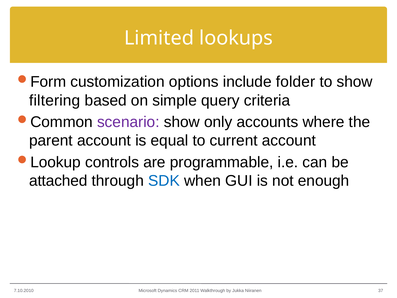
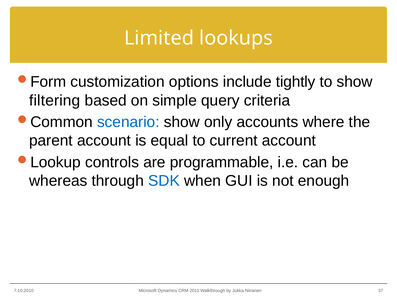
folder: folder -> tightly
scenario colour: purple -> blue
attached: attached -> whereas
